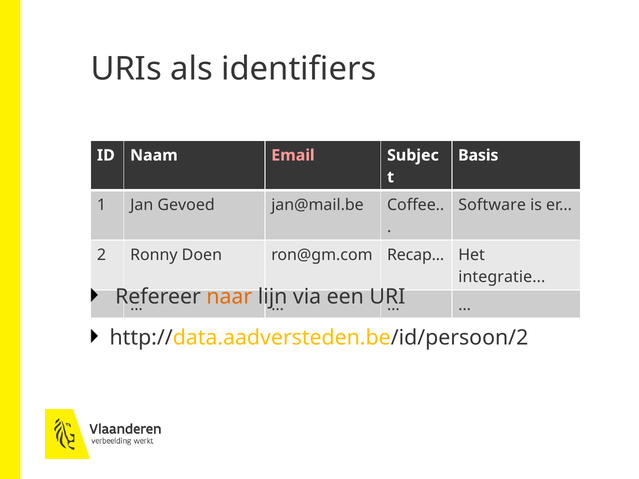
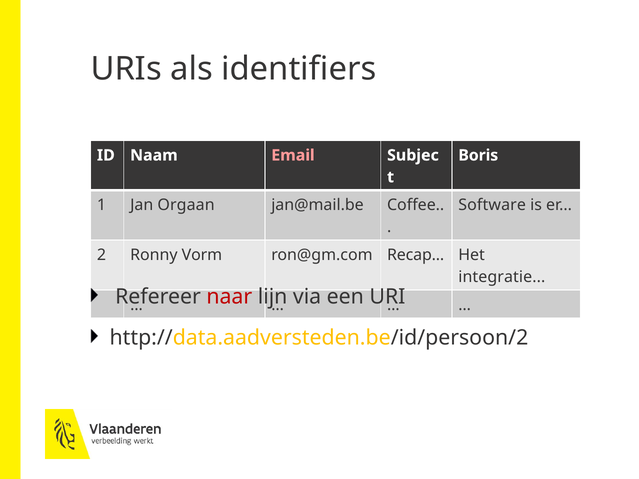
Basis: Basis -> Boris
Gevoed: Gevoed -> Orgaan
Doen: Doen -> Vorm
naar colour: orange -> red
